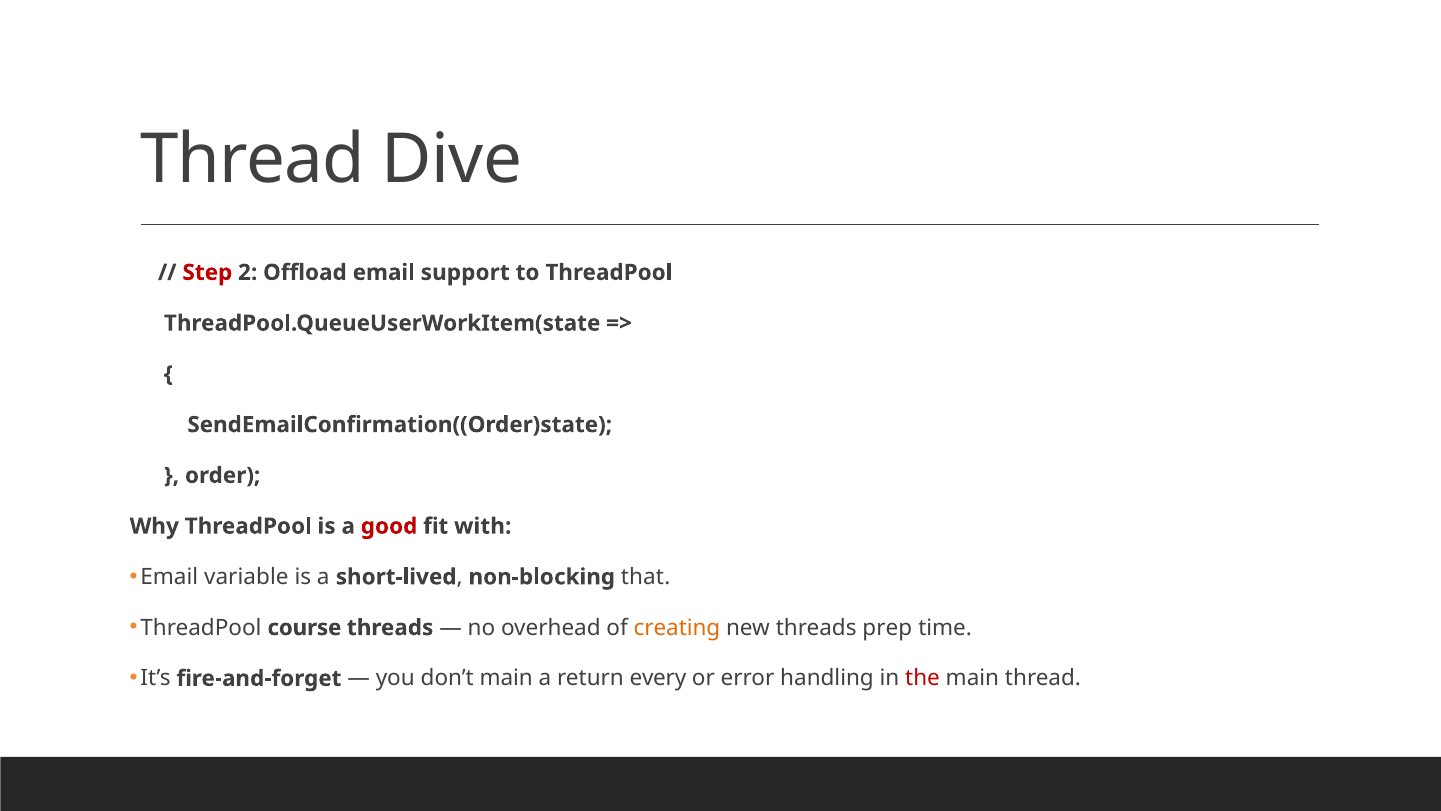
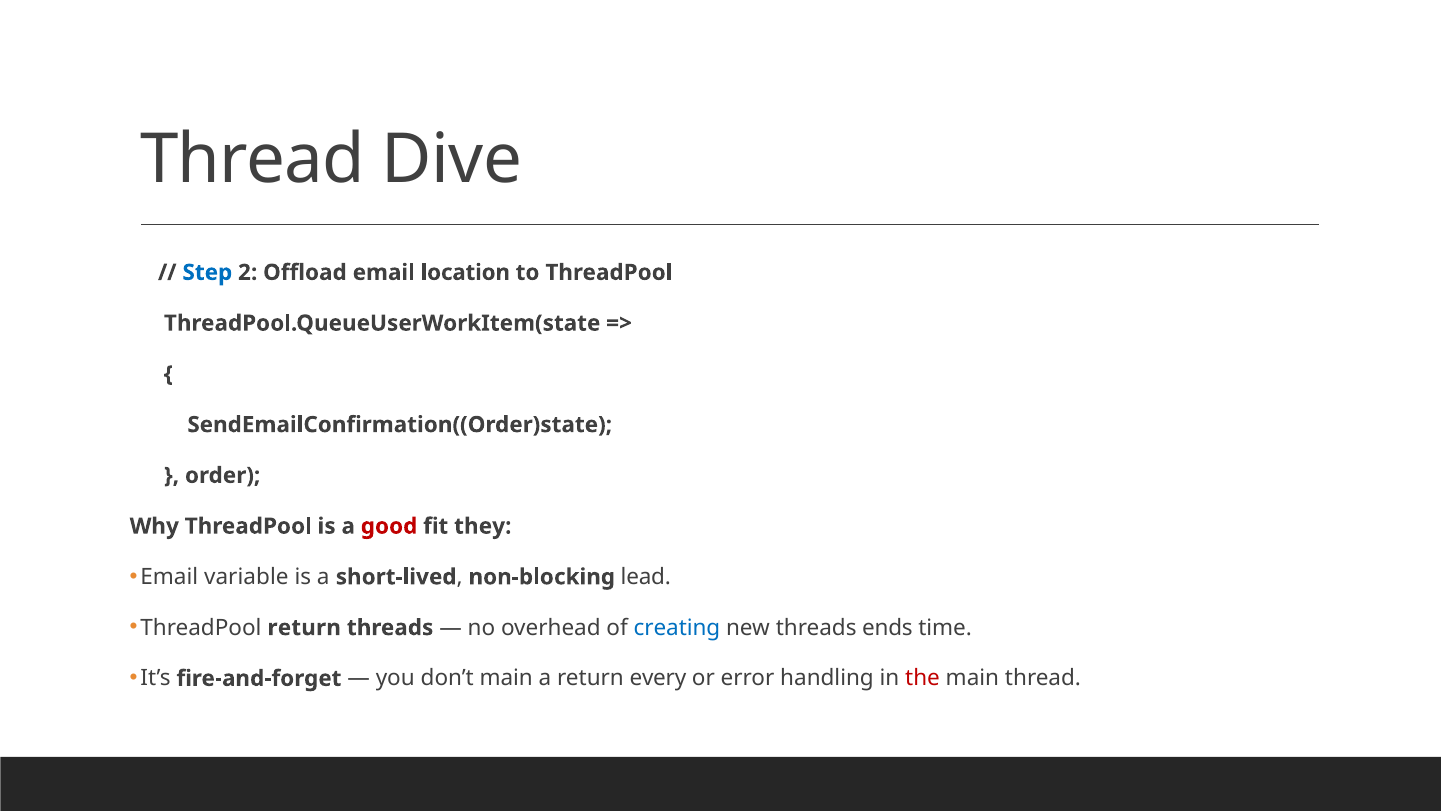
Step colour: red -> blue
support: support -> location
with: with -> they
that: that -> lead
ThreadPool course: course -> return
creating colour: orange -> blue
prep: prep -> ends
